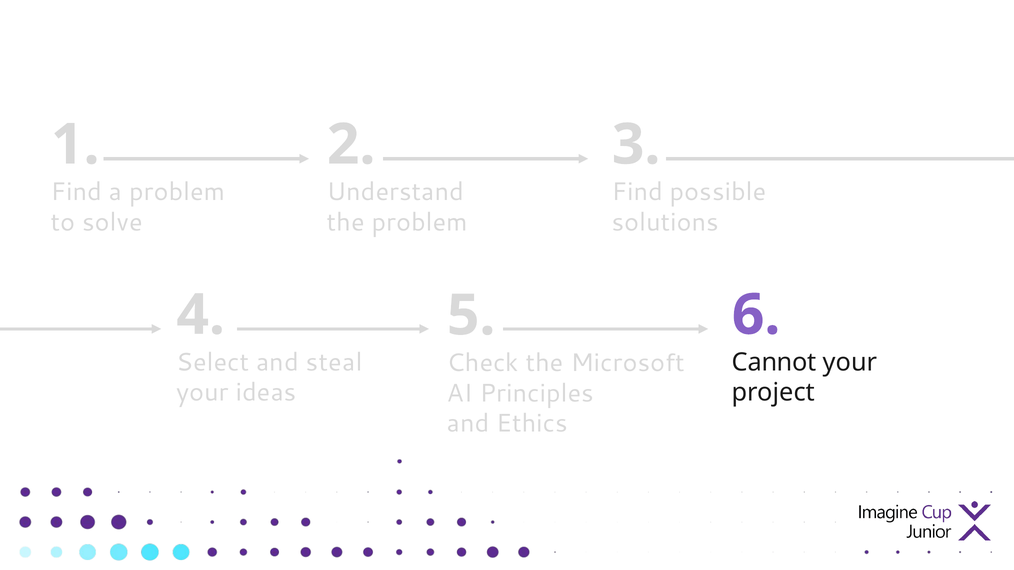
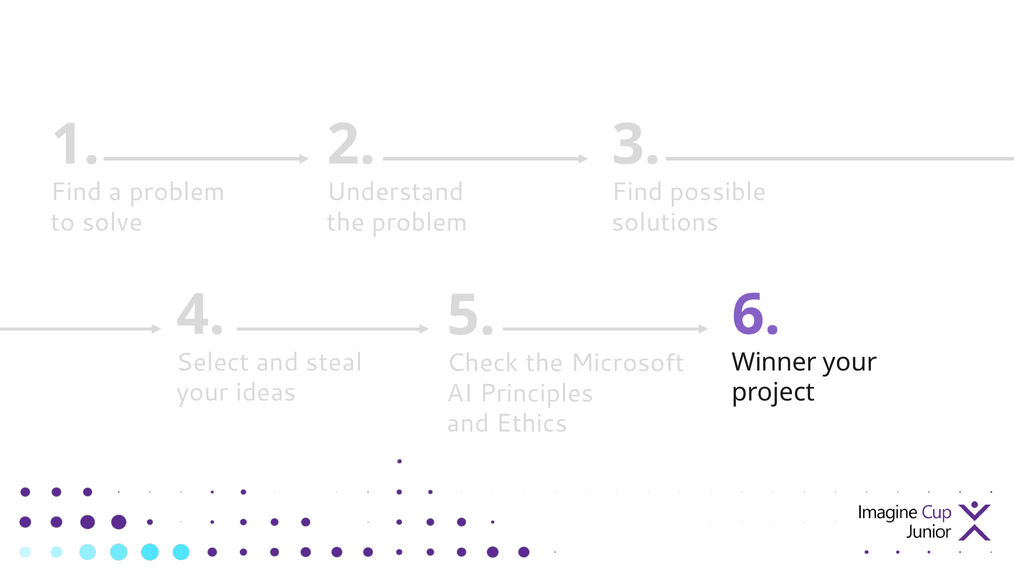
Cannot: Cannot -> Winner
